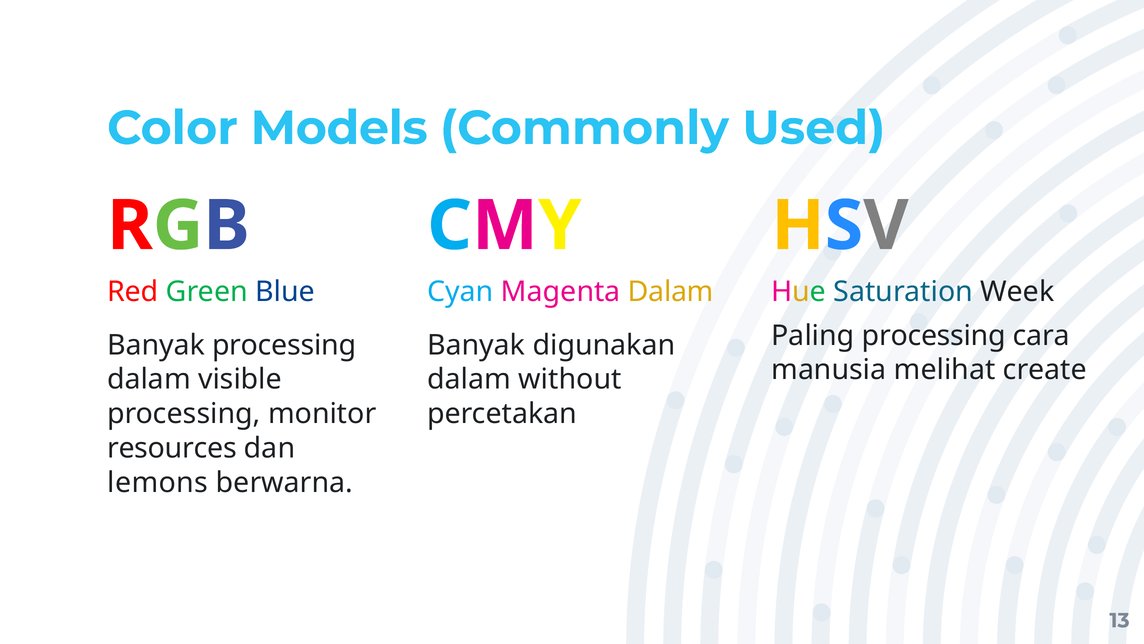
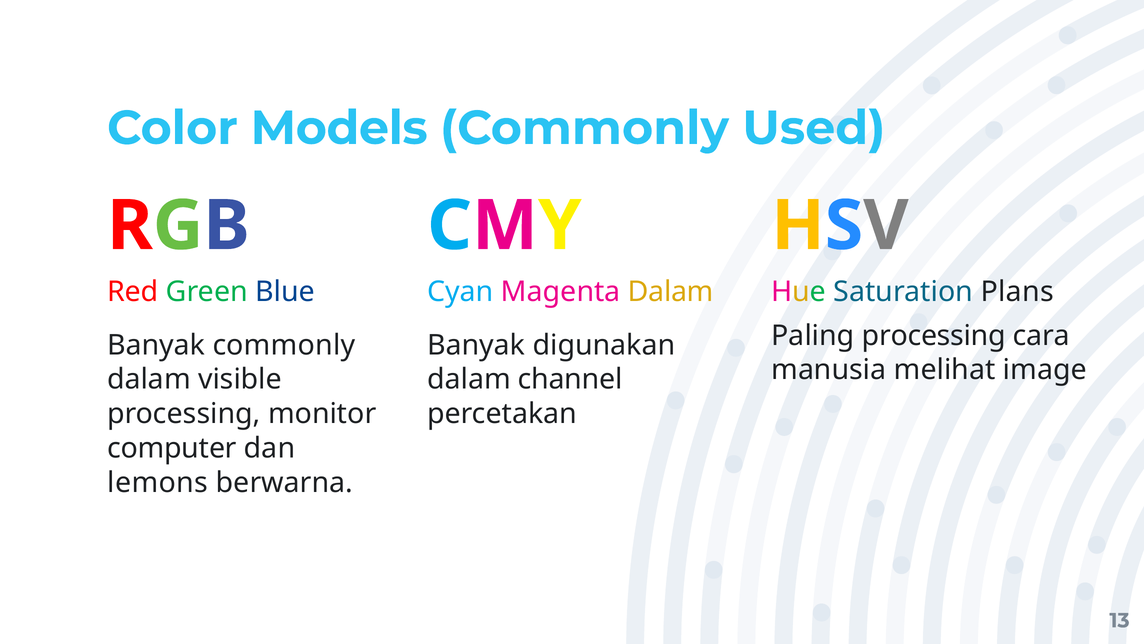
Week: Week -> Plans
Banyak processing: processing -> commonly
create: create -> image
without: without -> channel
resources: resources -> computer
